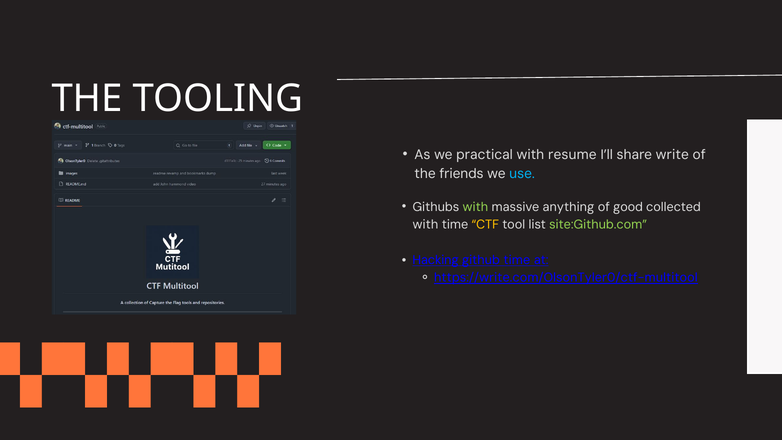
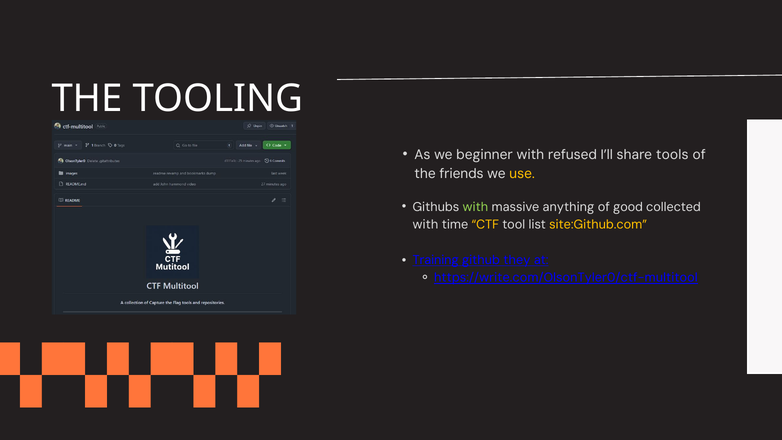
practical: practical -> beginner
resume: resume -> refused
write: write -> tools
use colour: light blue -> yellow
site:Github.com colour: light green -> yellow
Hacking: Hacking -> Training
github time: time -> they
